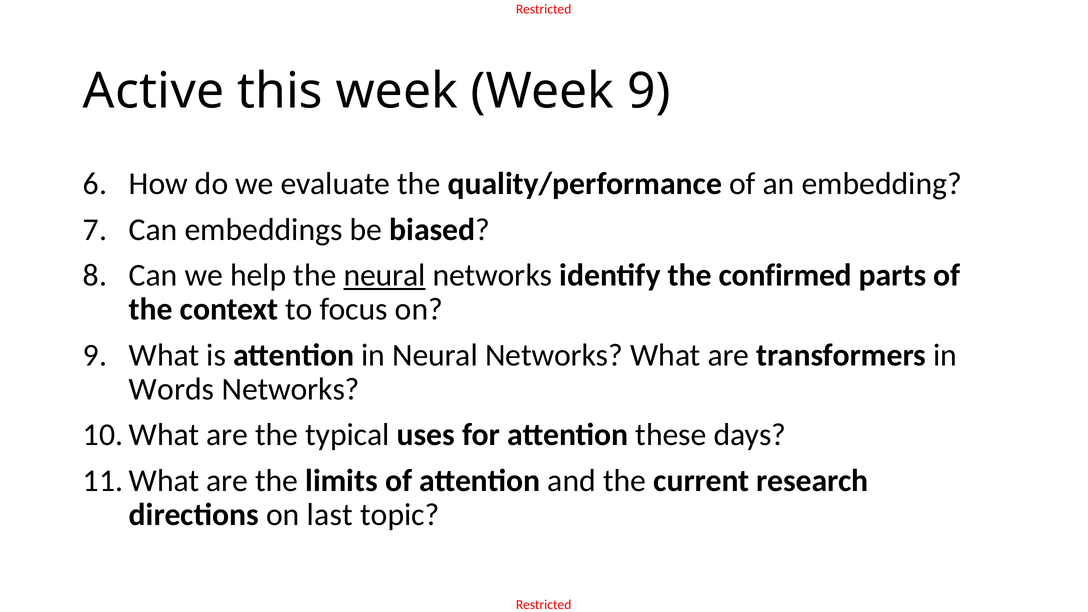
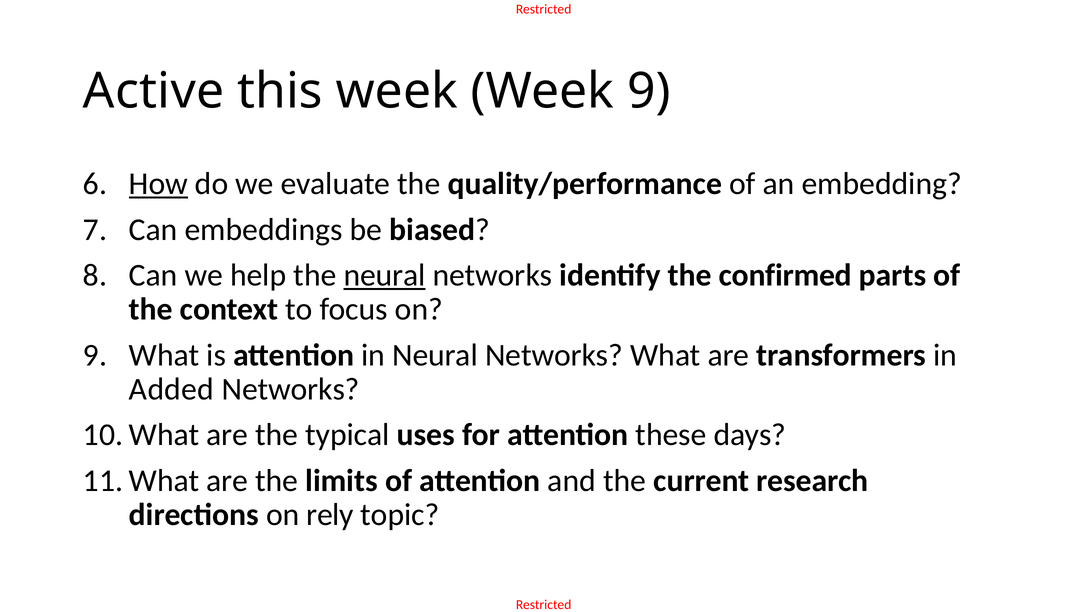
How underline: none -> present
Words: Words -> Added
last: last -> rely
